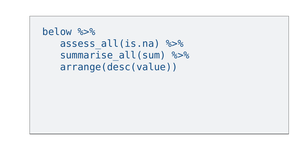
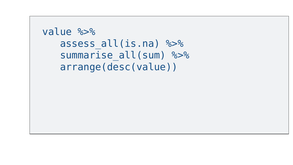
below: below -> value
